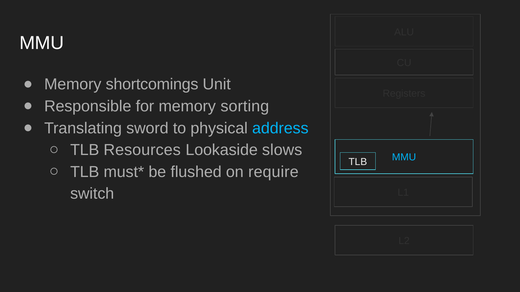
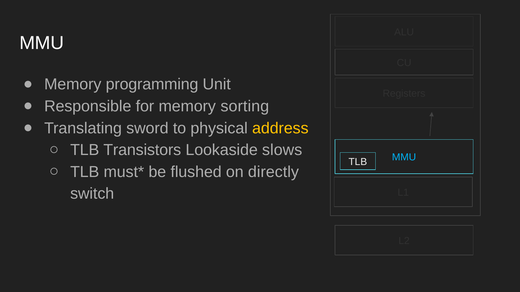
shortcomings: shortcomings -> programming
address colour: light blue -> yellow
Resources: Resources -> Transistors
require: require -> directly
